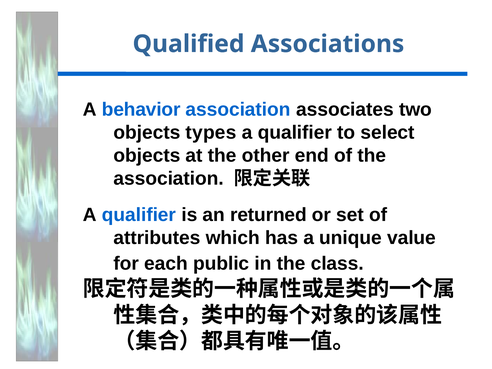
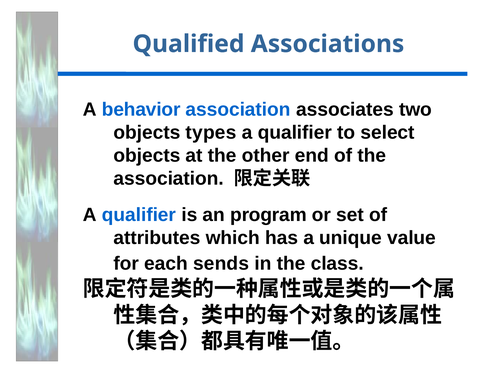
returned: returned -> program
public: public -> sends
